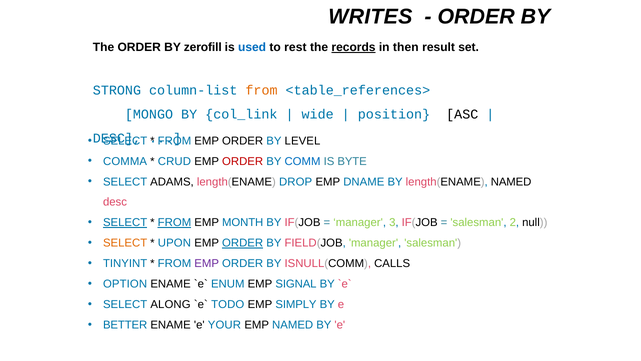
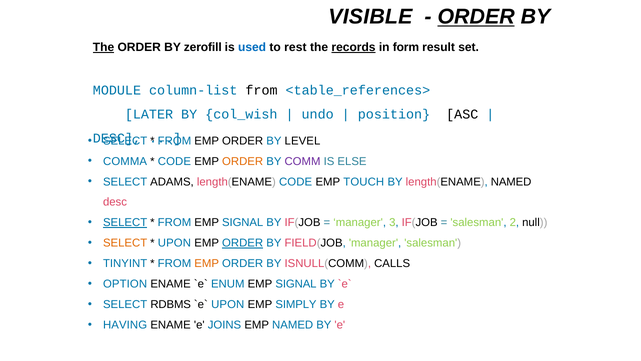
WRITES: WRITES -> VISIBLE
ORDER at (476, 17) underline: none -> present
The at (104, 47) underline: none -> present
then: then -> form
STRONG: STRONG -> MODULE
from at (262, 90) colour: orange -> black
MONGO: MONGO -> LATER
col_link: col_link -> col_wish
wide: wide -> undo
CRUD at (174, 161): CRUD -> CODE
ORDER at (243, 161) colour: red -> orange
COMM colour: blue -> purple
BYTE: BYTE -> ELSE
length(ENAME DROP: DROP -> CODE
DNAME: DNAME -> TOUCH
FROM at (174, 222) underline: present -> none
MONTH at (243, 222): MONTH -> SIGNAL
EMP at (207, 263) colour: purple -> orange
ALONG: ALONG -> RDBMS
TODO at (228, 304): TODO -> UPON
BETTER: BETTER -> HAVING
YOUR: YOUR -> JOINS
